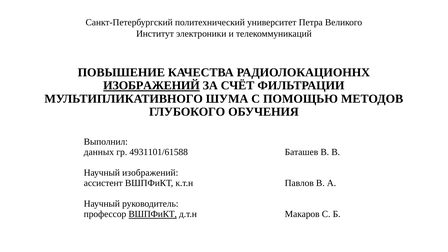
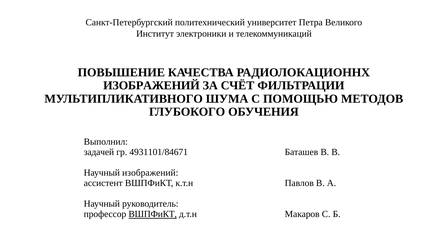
ИЗОБРАЖЕНИЙ at (151, 86) underline: present -> none
данных: данных -> задачей
4931101/61588: 4931101/61588 -> 4931101/84671
